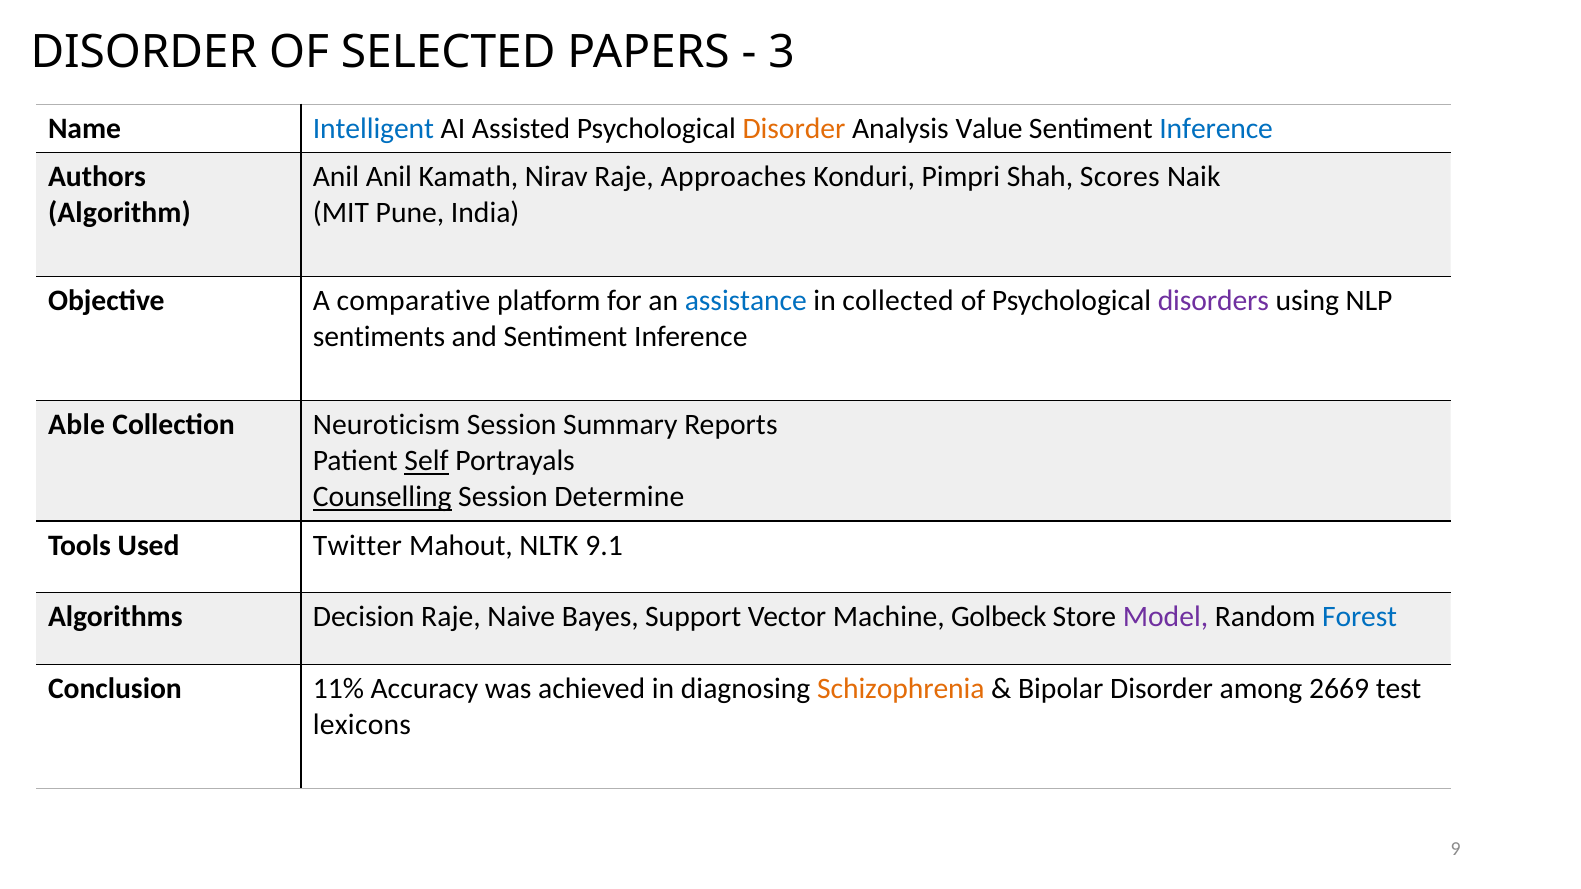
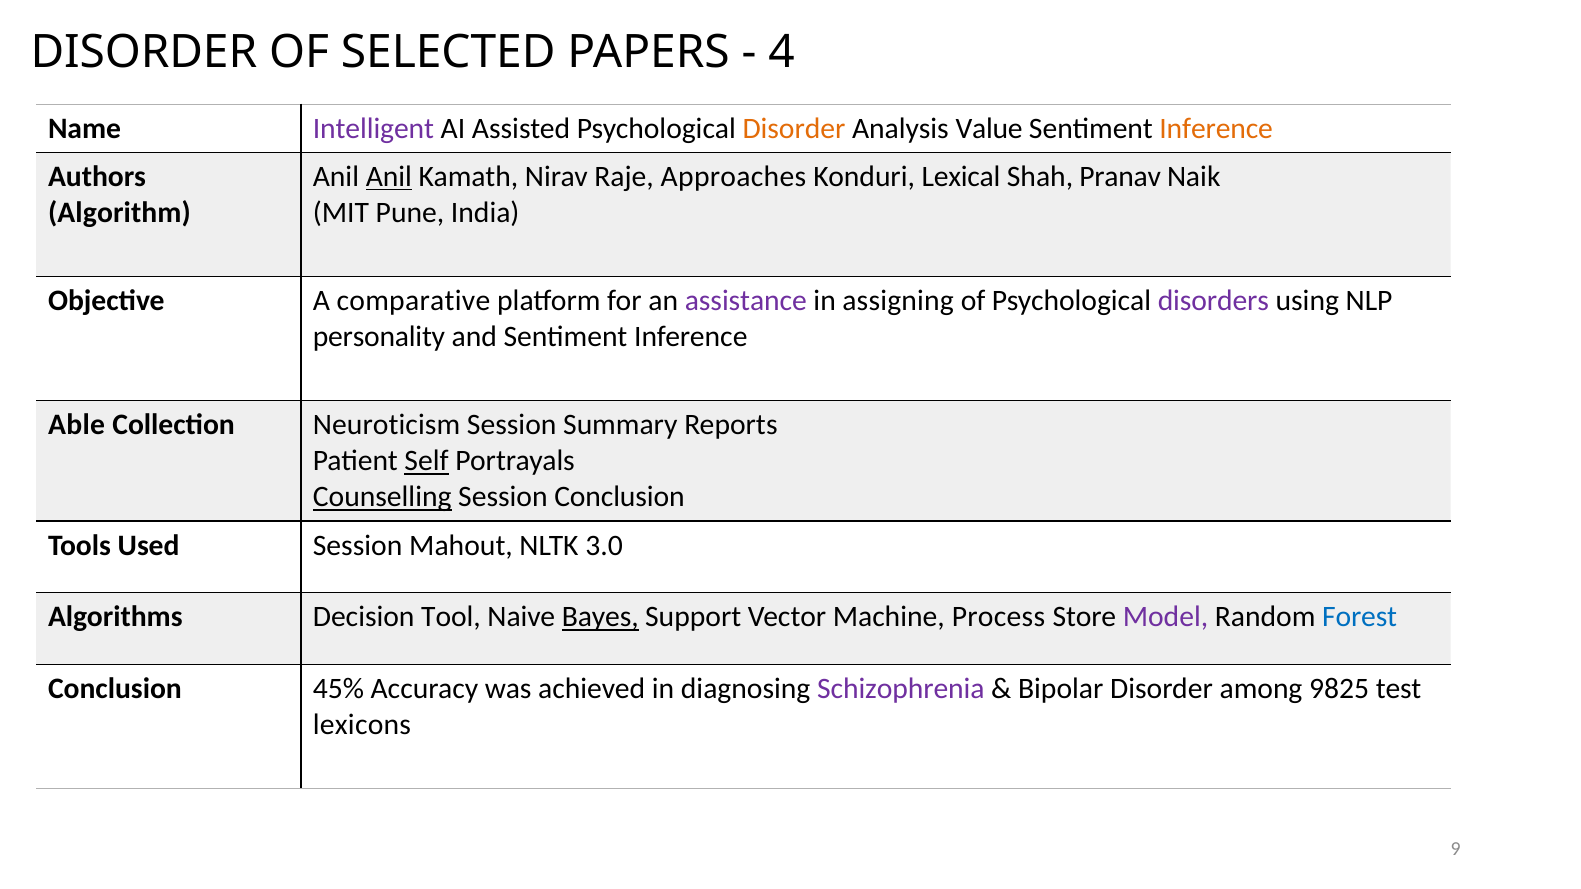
3: 3 -> 4
Intelligent colour: blue -> purple
Inference at (1216, 129) colour: blue -> orange
Anil at (389, 177) underline: none -> present
Pimpri: Pimpri -> Lexical
Scores: Scores -> Pranav
assistance colour: blue -> purple
collected: collected -> assigning
sentiments: sentiments -> personality
Session Determine: Determine -> Conclusion
Used Twitter: Twitter -> Session
9.1: 9.1 -> 3.0
Decision Raje: Raje -> Tool
Bayes underline: none -> present
Golbeck: Golbeck -> Process
11%: 11% -> 45%
Schizophrenia colour: orange -> purple
2669: 2669 -> 9825
